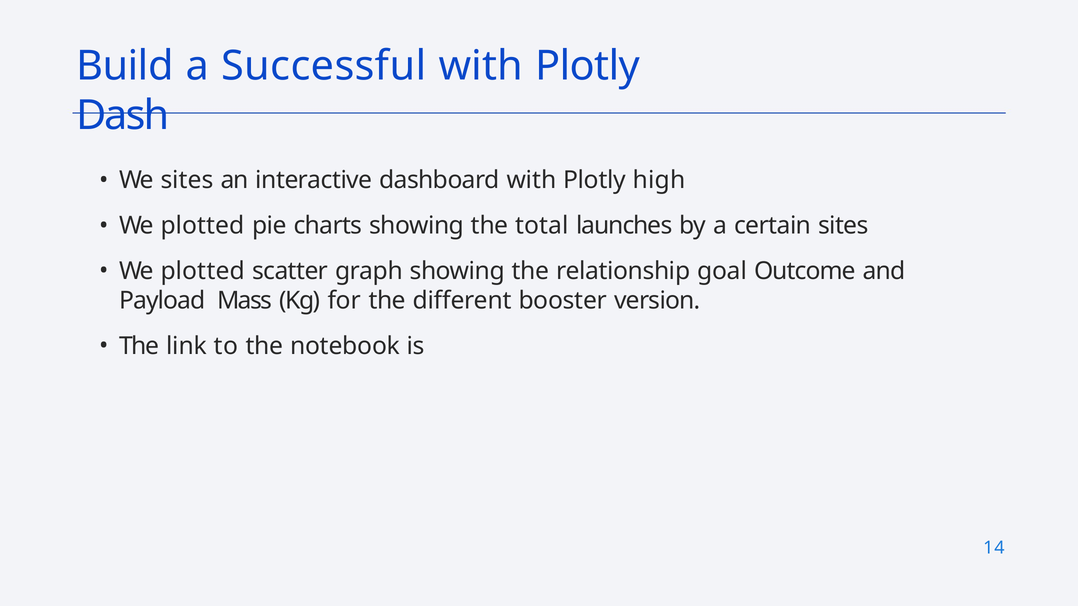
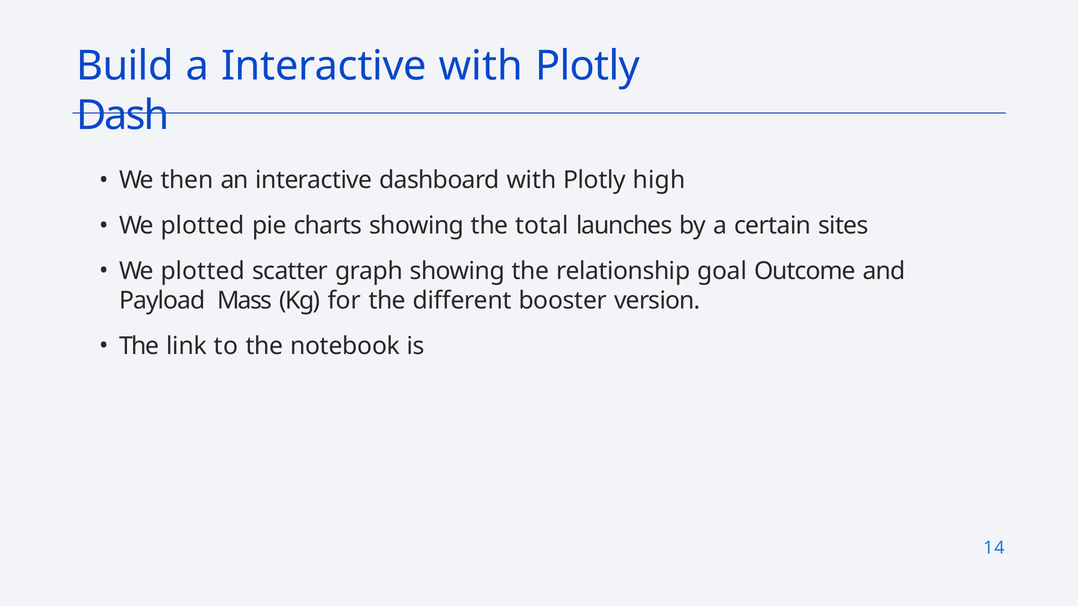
a Successful: Successful -> Interactive
We sites: sites -> then
